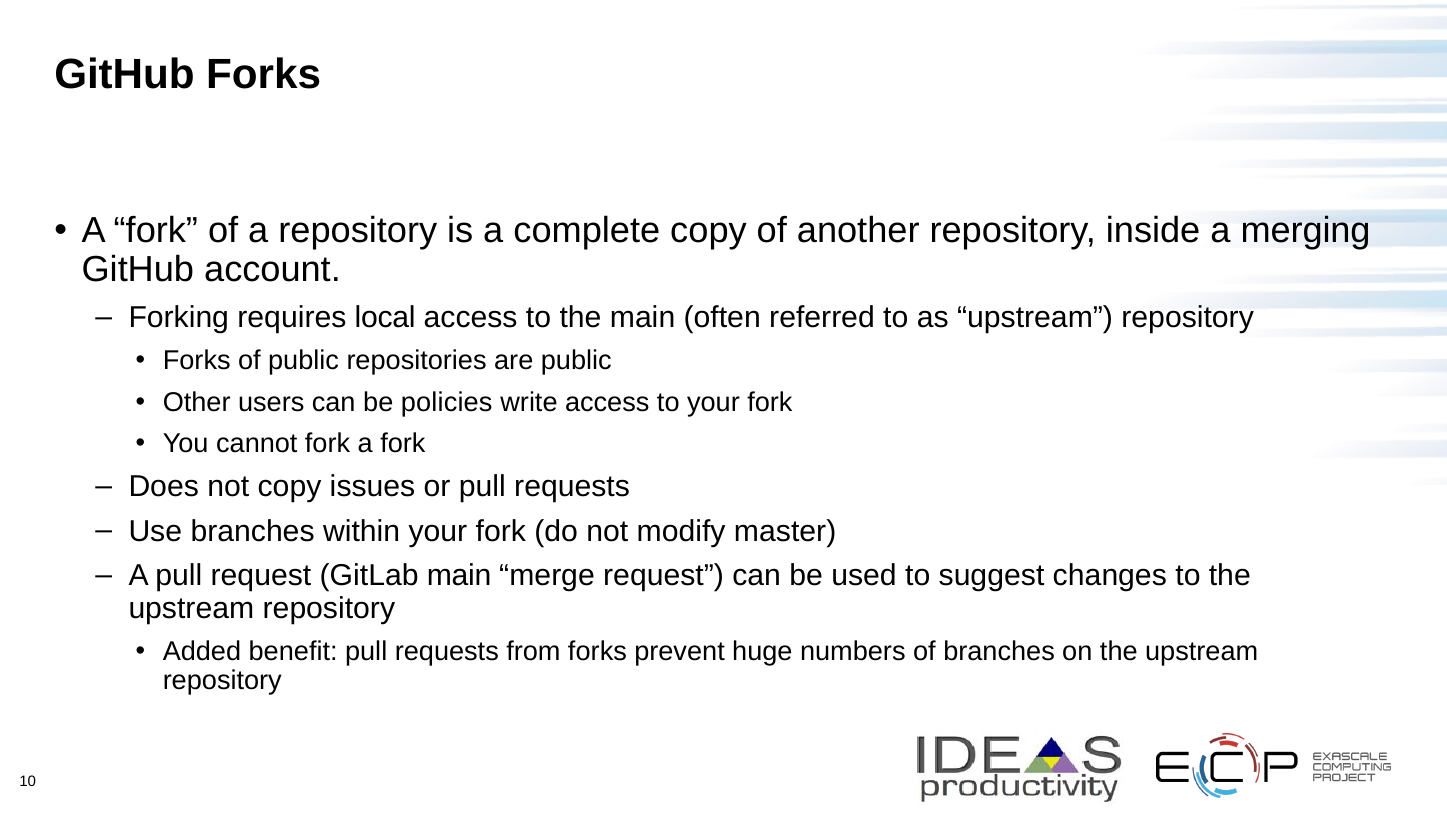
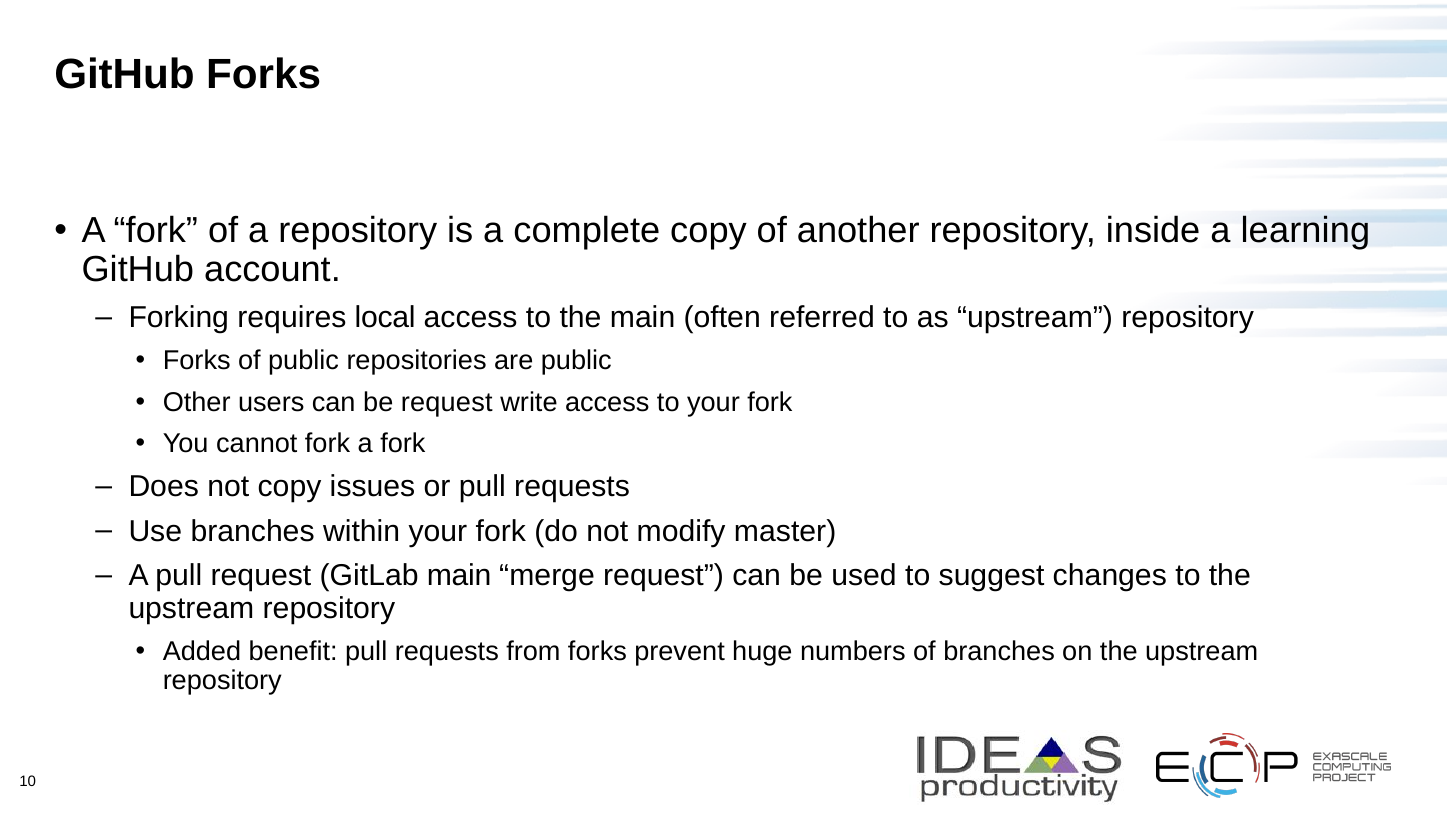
merging: merging -> learning
be policies: policies -> request
